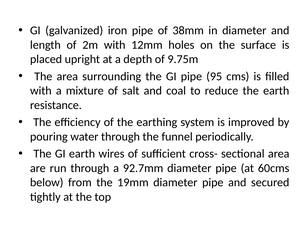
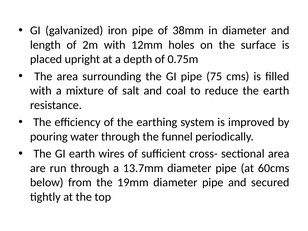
9.75m: 9.75m -> 0.75m
95: 95 -> 75
92.7mm: 92.7mm -> 13.7mm
